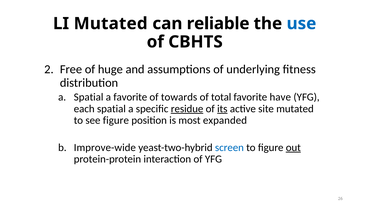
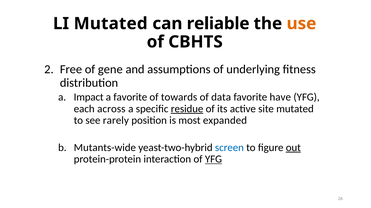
use colour: blue -> orange
huge: huge -> gene
a Spatial: Spatial -> Impact
total: total -> data
each spatial: spatial -> across
its underline: present -> none
see figure: figure -> rarely
Improve-wide: Improve-wide -> Mutants-wide
YFG at (213, 160) underline: none -> present
